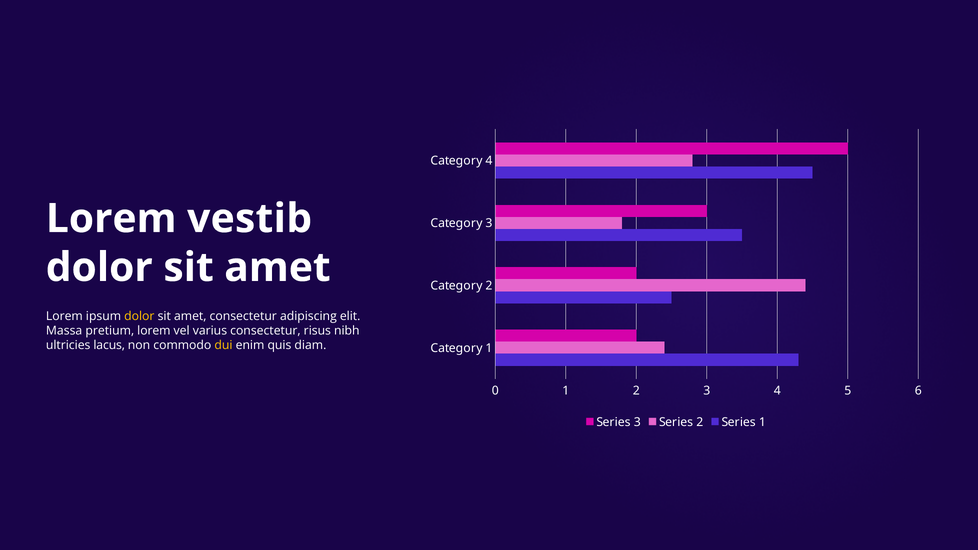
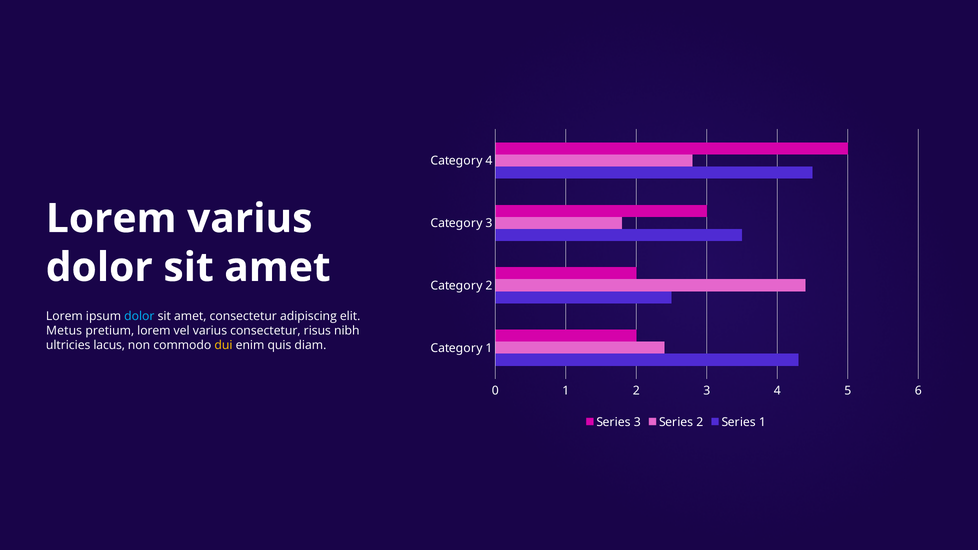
Lorem vestib: vestib -> varius
dolor at (139, 316) colour: yellow -> light blue
Massa: Massa -> Metus
